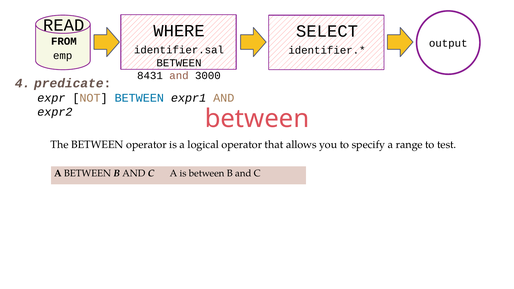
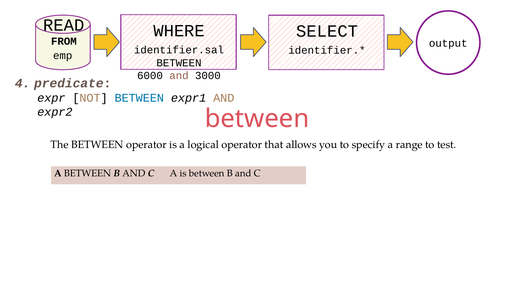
8431: 8431 -> 6000
